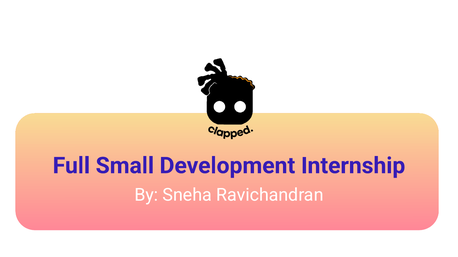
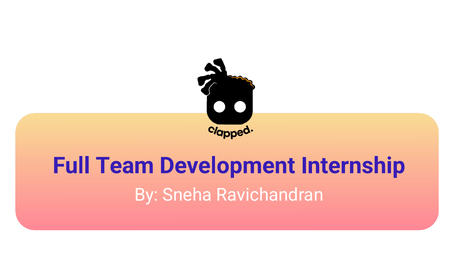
Small: Small -> Team
